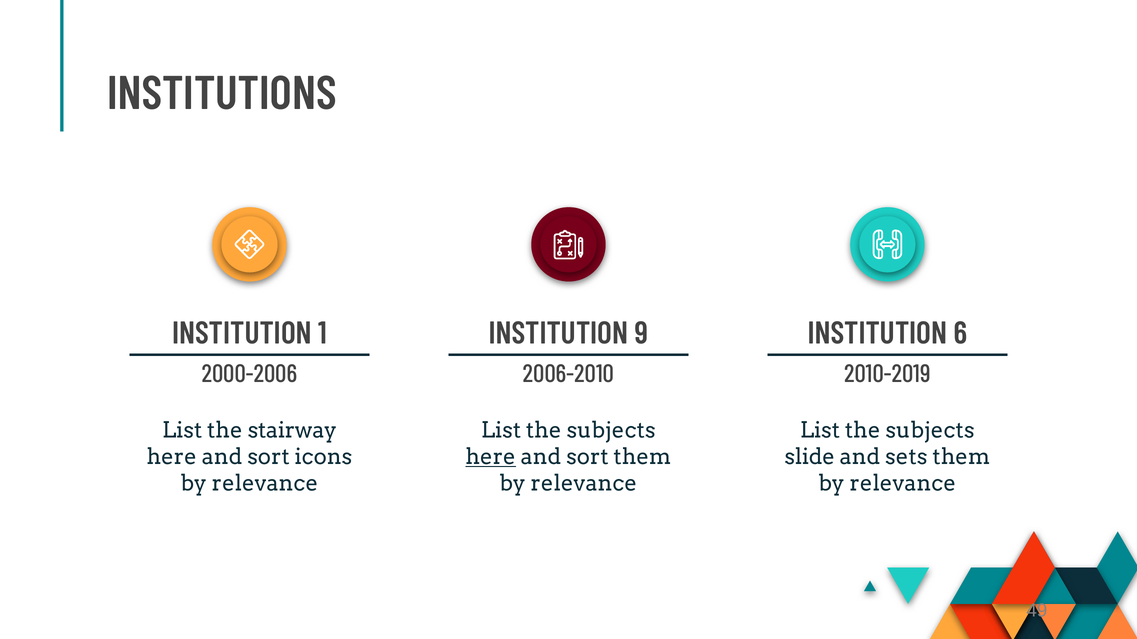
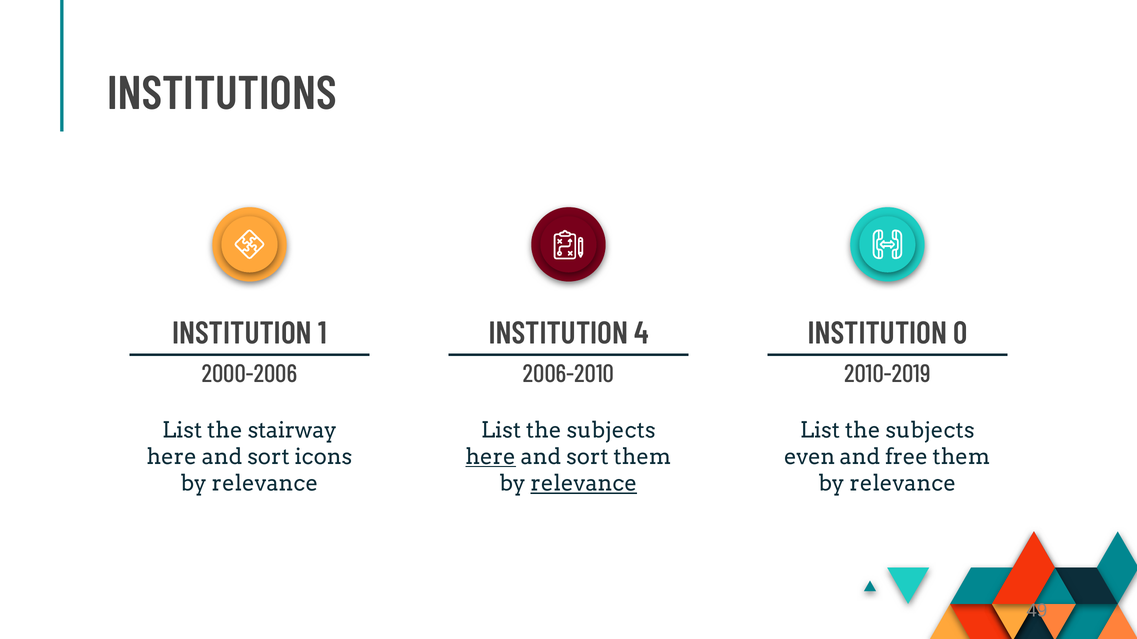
9: 9 -> 4
6: 6 -> 0
slide: slide -> even
sets: sets -> free
relevance at (584, 484) underline: none -> present
